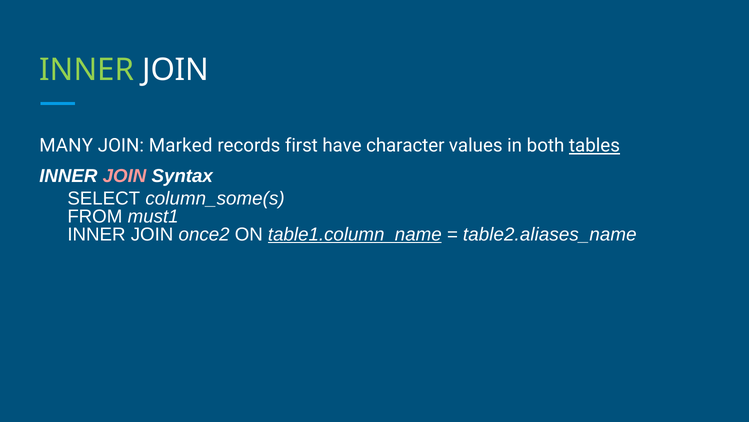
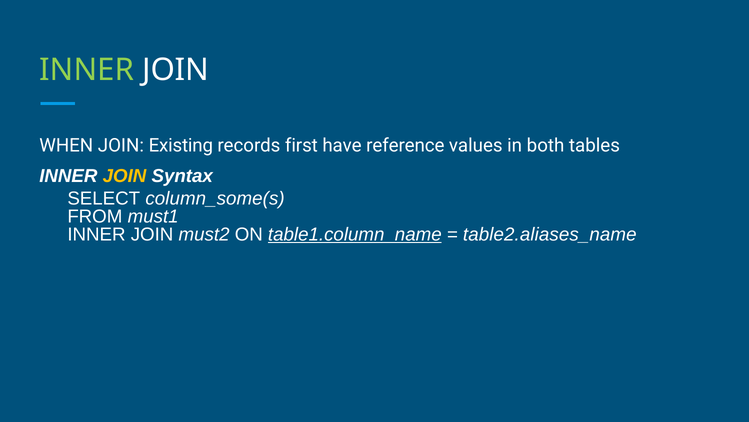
MANY: MANY -> WHEN
Marked: Marked -> Existing
character: character -> reference
tables underline: present -> none
JOIN at (125, 176) colour: pink -> yellow
once2: once2 -> must2
